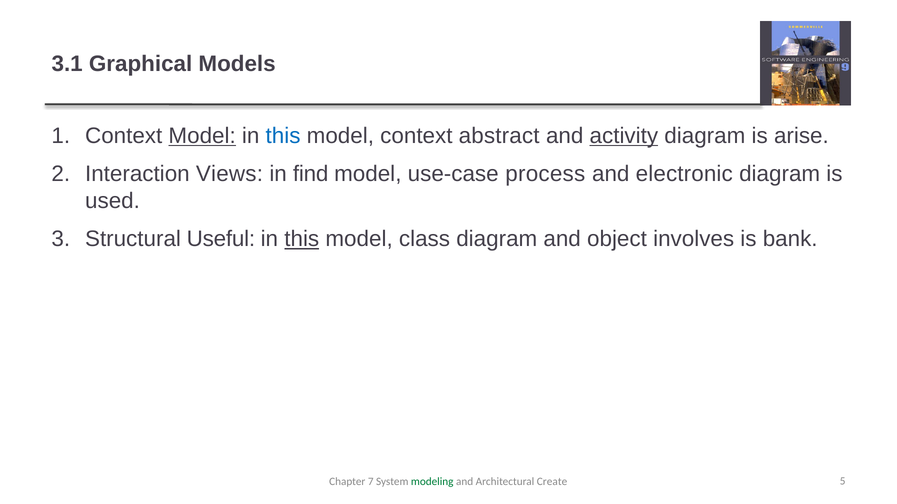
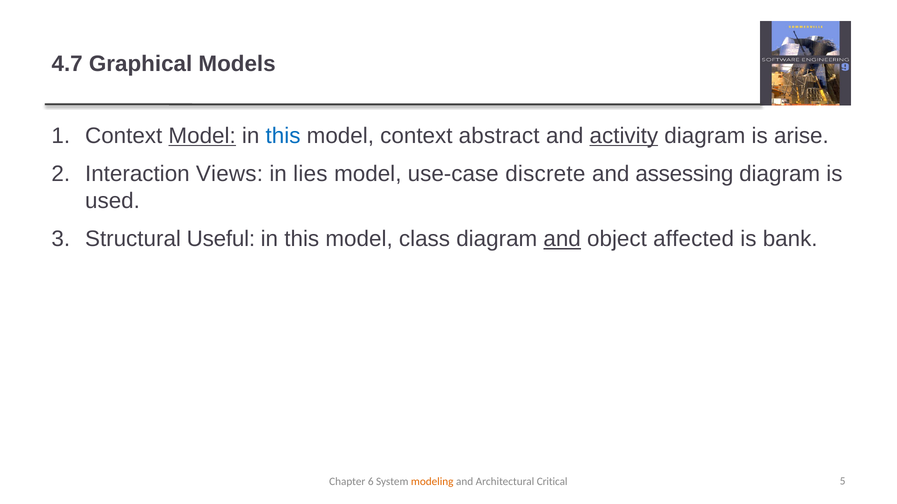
3.1: 3.1 -> 4.7
find: find -> lies
process: process -> discrete
electronic: electronic -> assessing
this at (302, 239) underline: present -> none
and at (562, 239) underline: none -> present
involves: involves -> affected
7: 7 -> 6
modeling colour: green -> orange
Create: Create -> Critical
